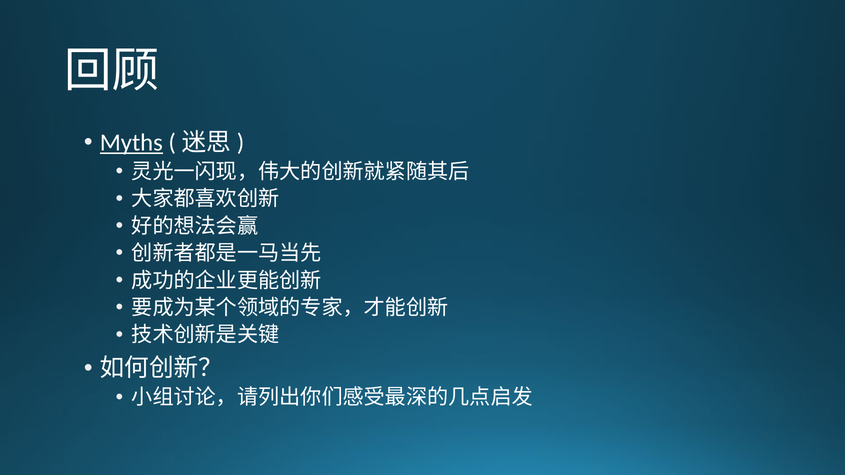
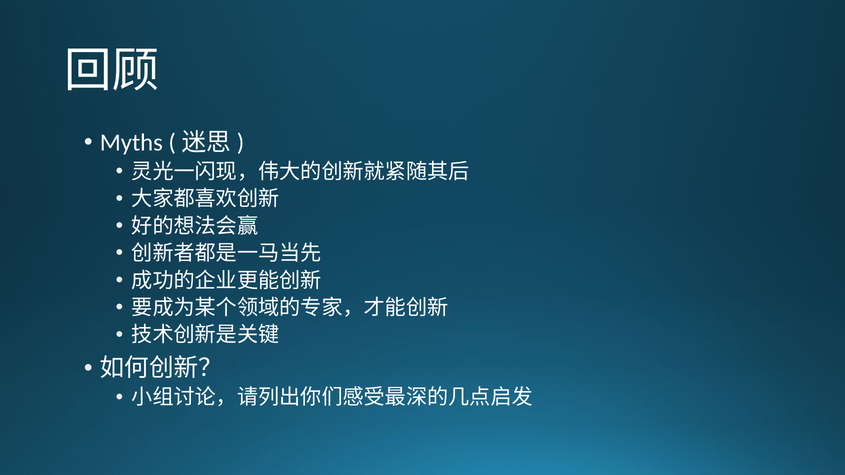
Myths underline: present -> none
